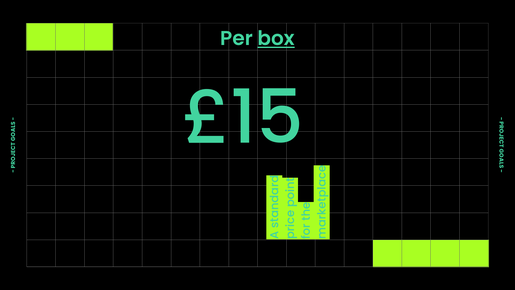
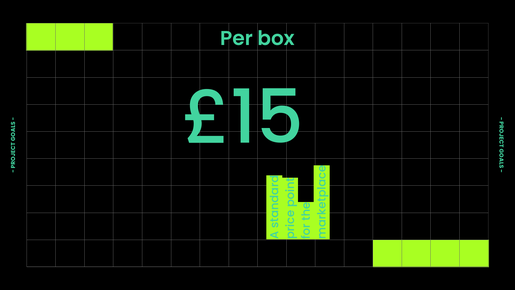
box underline: present -> none
